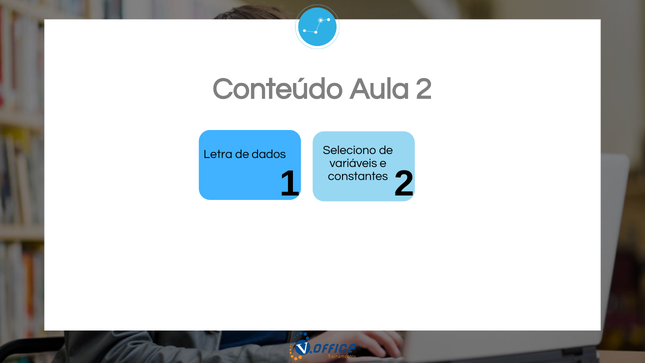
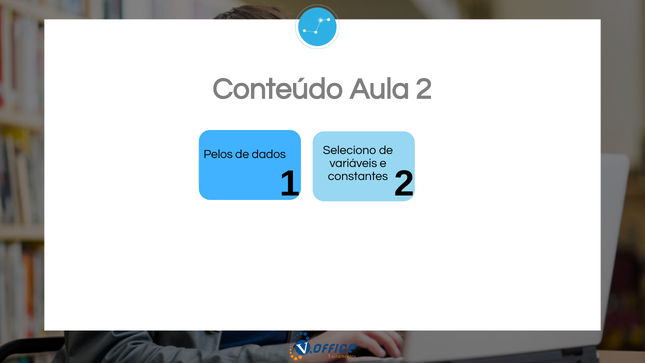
Letra: Letra -> Pelos
